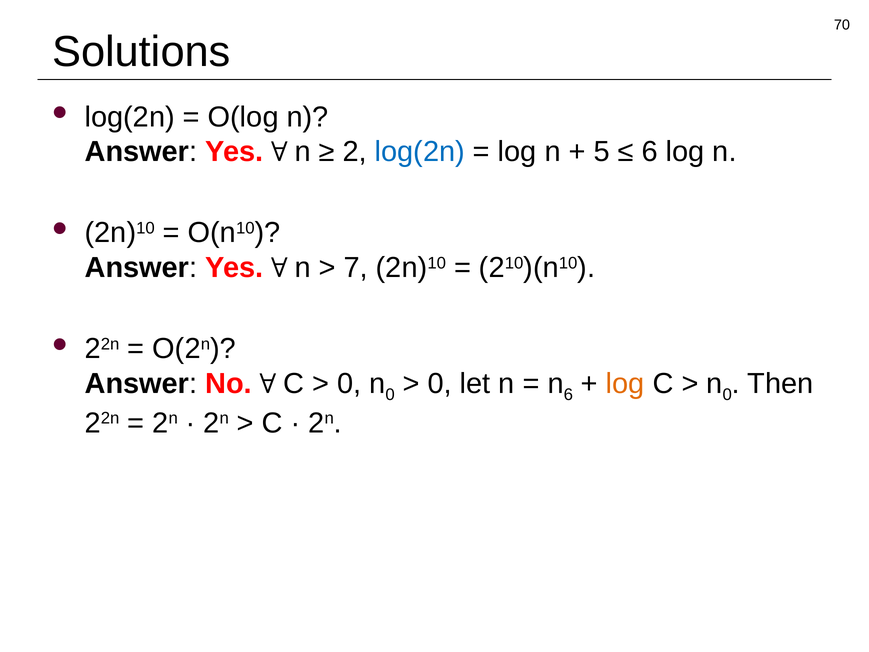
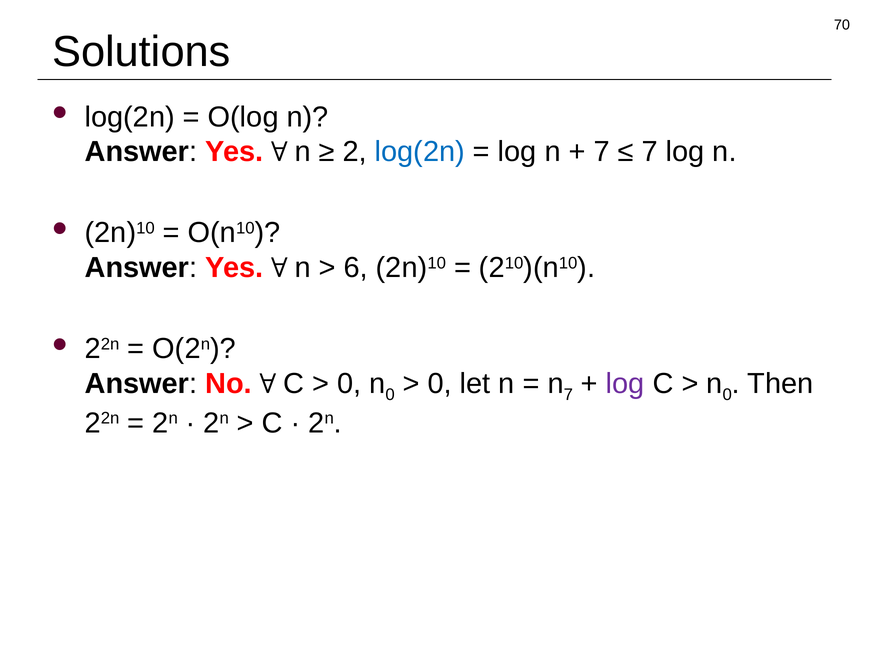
5 at (602, 152): 5 -> 7
6 at (650, 152): 6 -> 7
7: 7 -> 6
n 6: 6 -> 7
log at (625, 383) colour: orange -> purple
